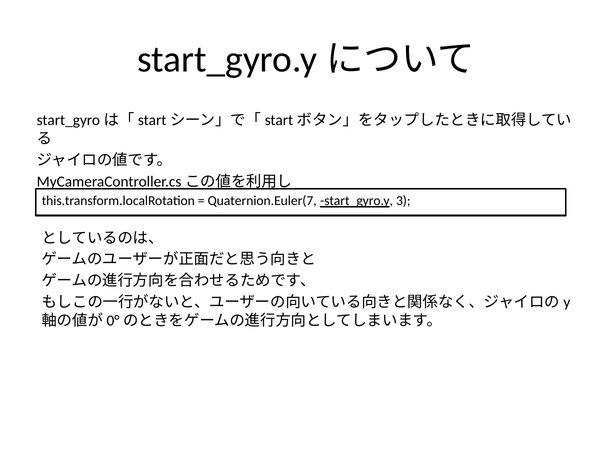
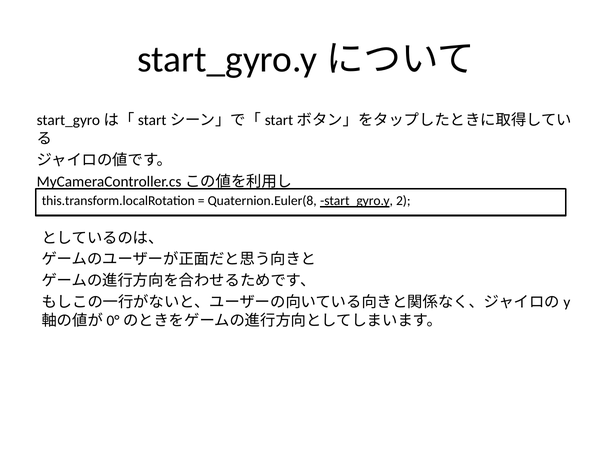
Quaternion.Euler(7: Quaternion.Euler(7 -> Quaternion.Euler(8
3: 3 -> 2
